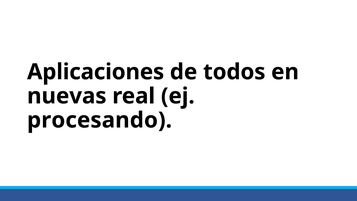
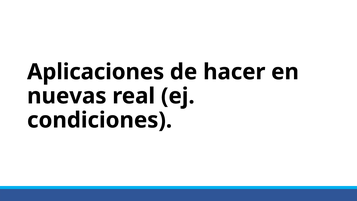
todos: todos -> hacer
procesando: procesando -> condiciones
